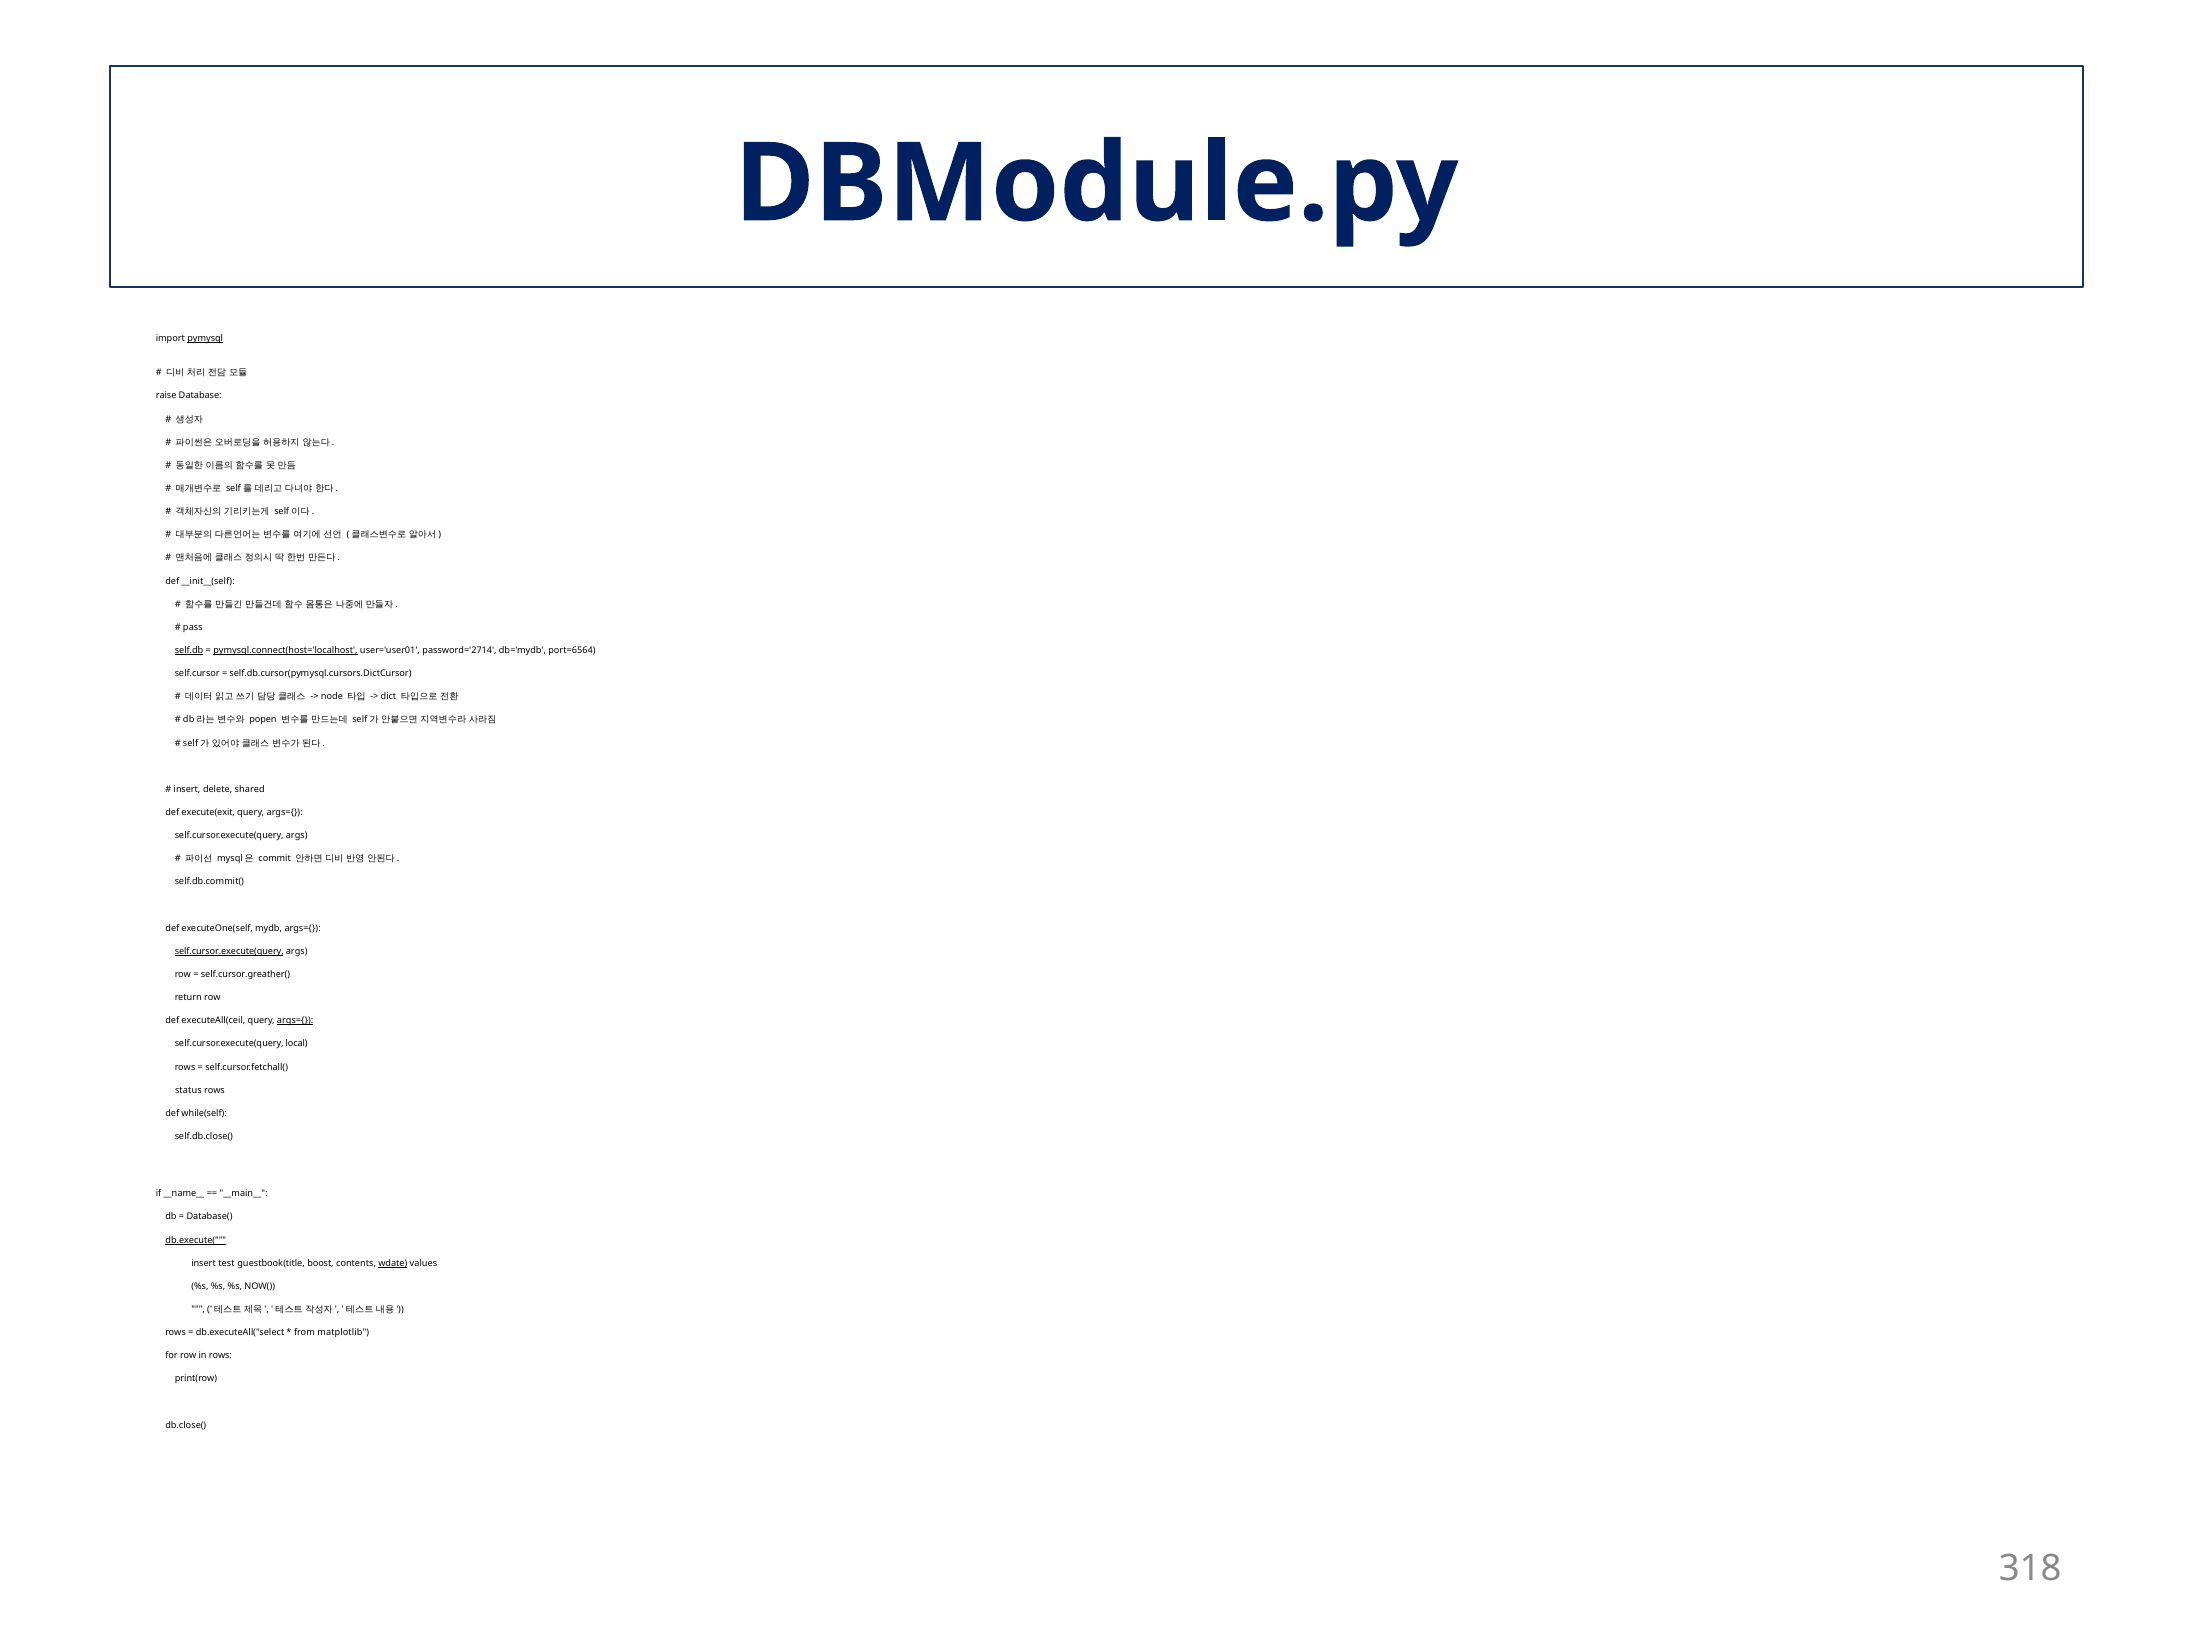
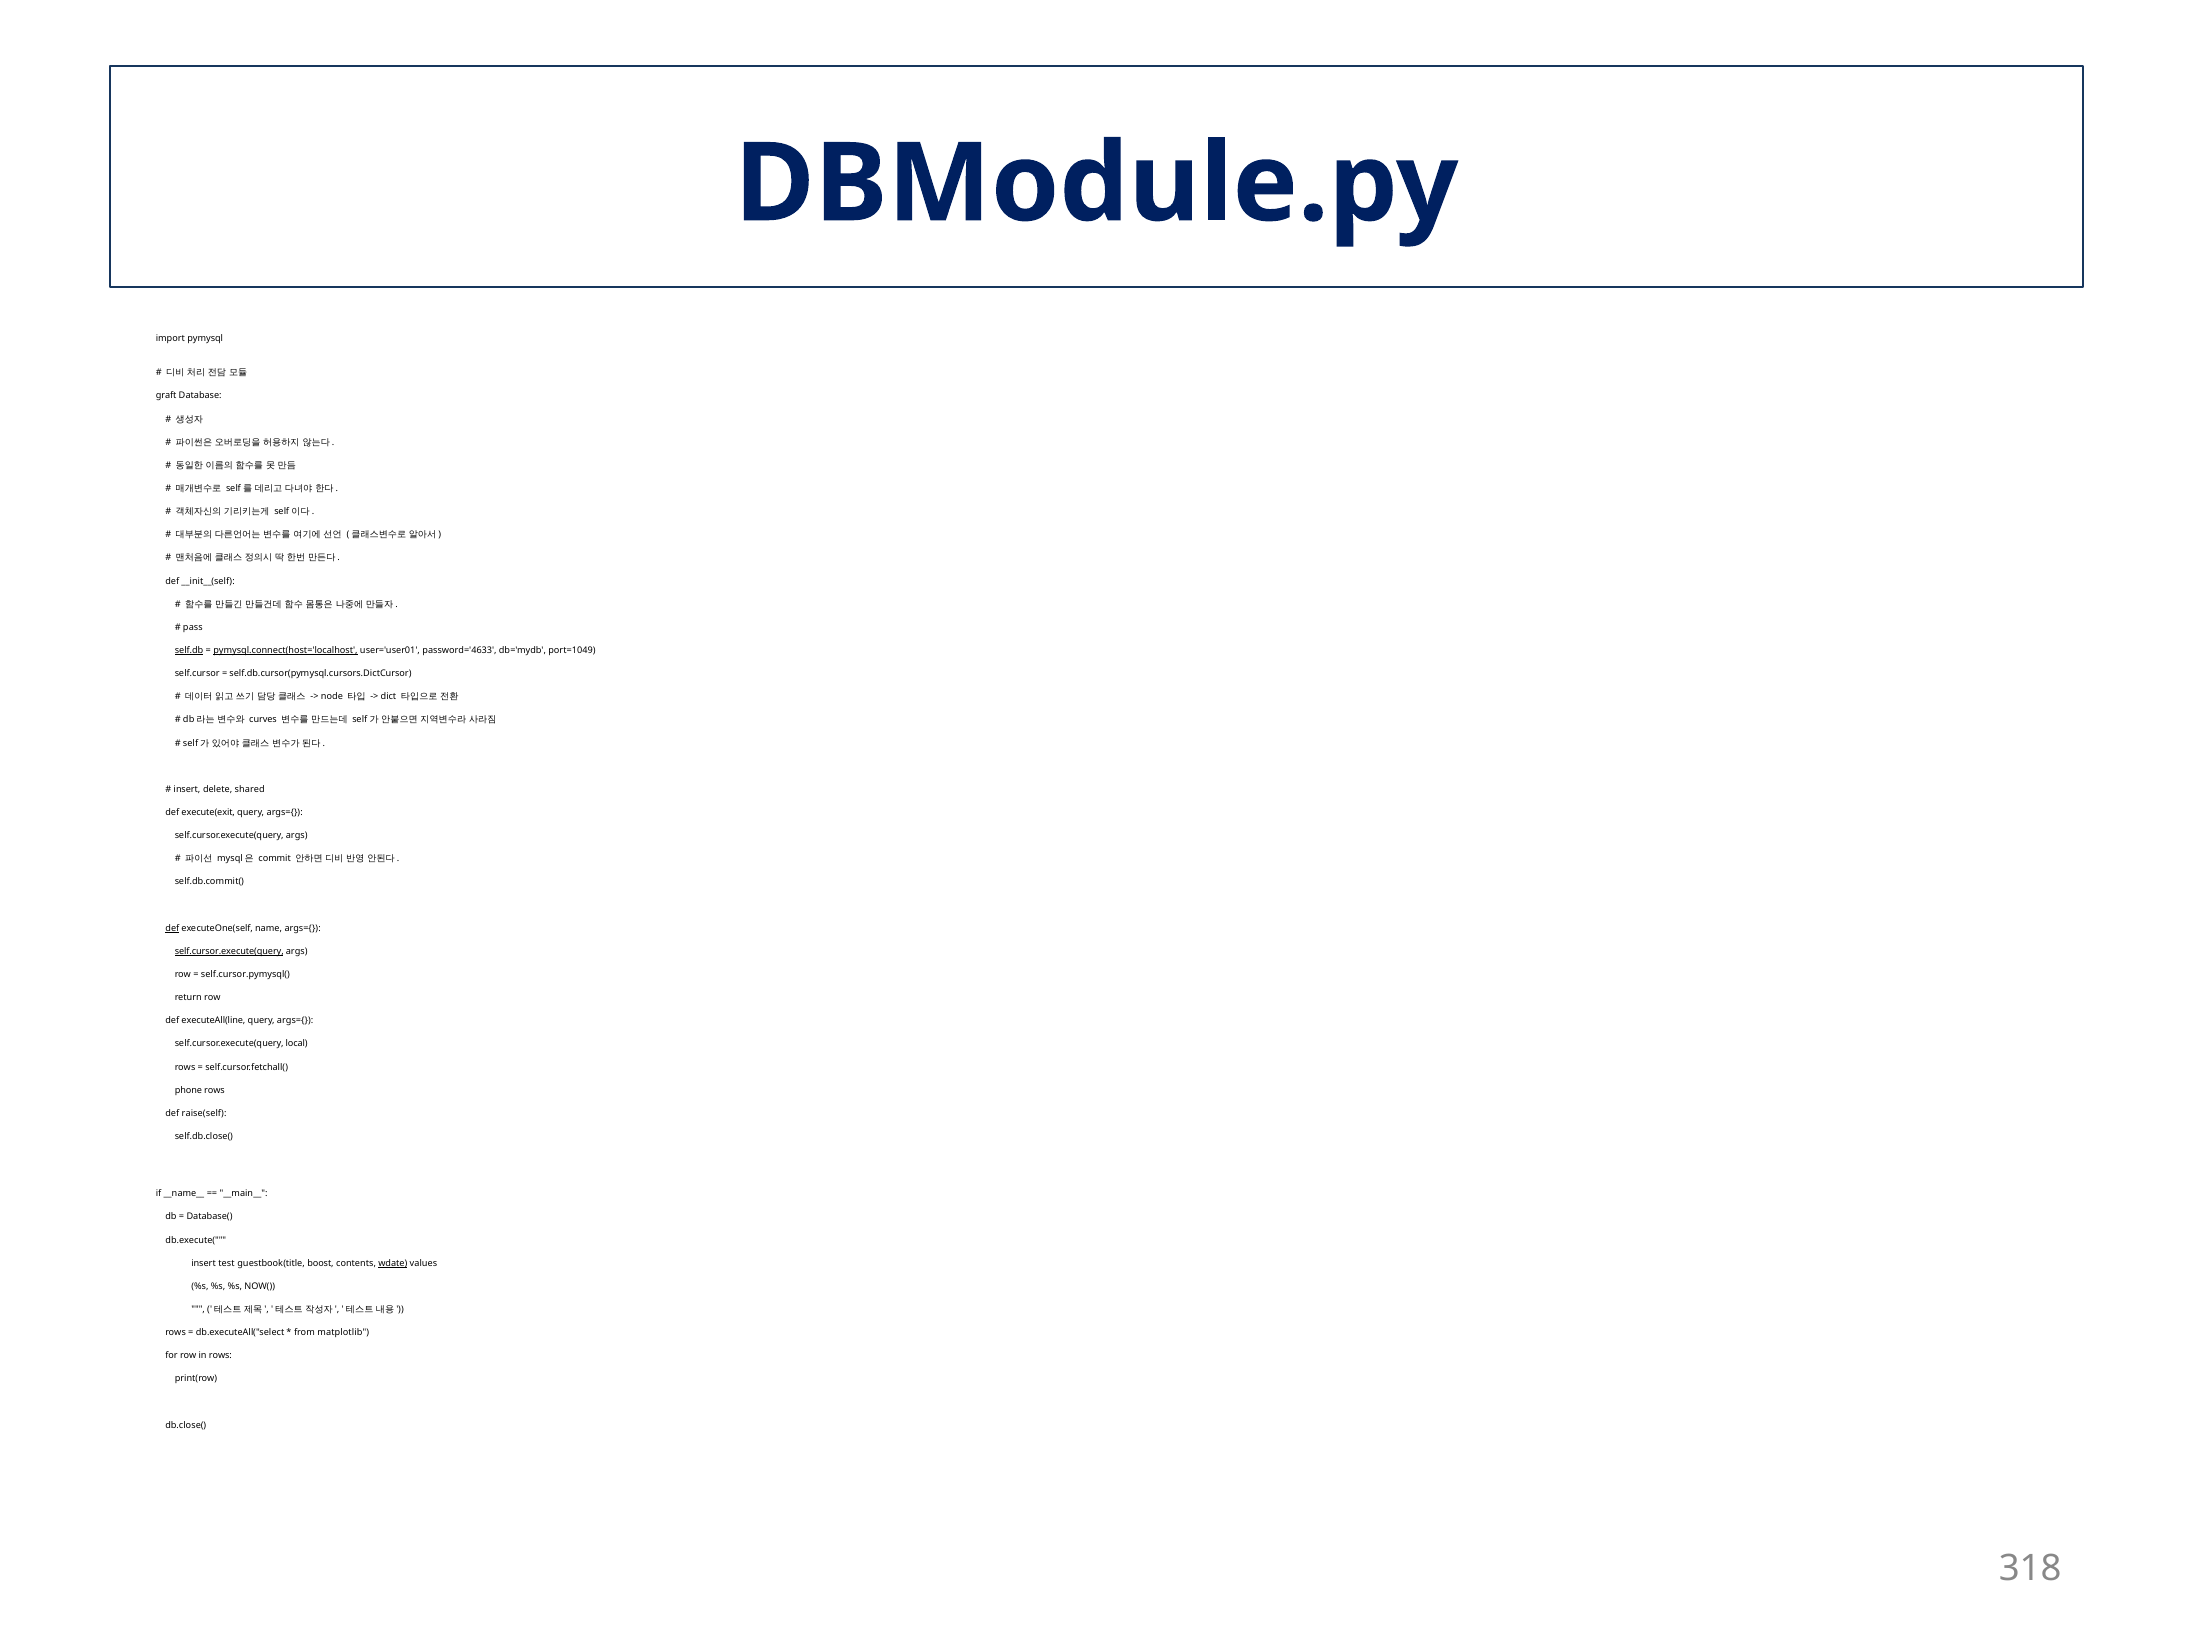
pymysql underline: present -> none
raise: raise -> graft
password='2714: password='2714 -> password='4633
port=6564: port=6564 -> port=1049
popen: popen -> curves
def at (172, 928) underline: none -> present
mydb: mydb -> name
self.cursor.greather(: self.cursor.greather( -> self.cursor.pymysql(
executeAll(ceil: executeAll(ceil -> executeAll(line
args={ at (295, 1021) underline: present -> none
status: status -> phone
while(self: while(self -> raise(self
db.execute( underline: present -> none
